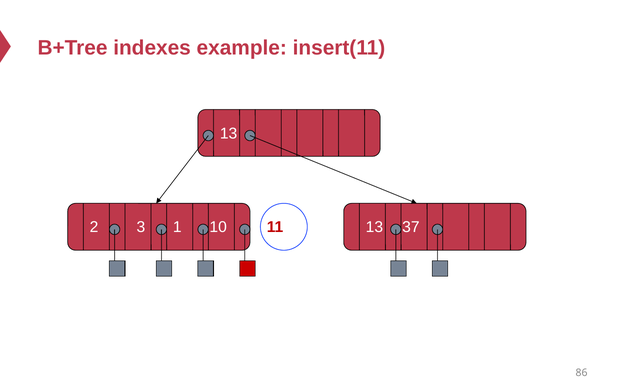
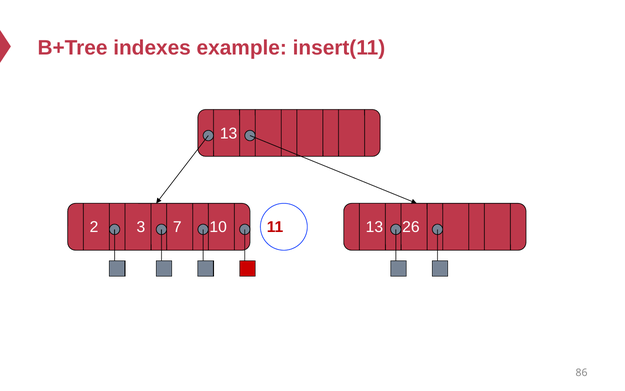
1: 1 -> 7
37: 37 -> 26
